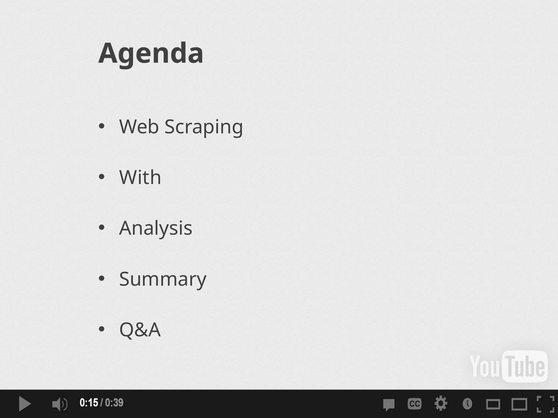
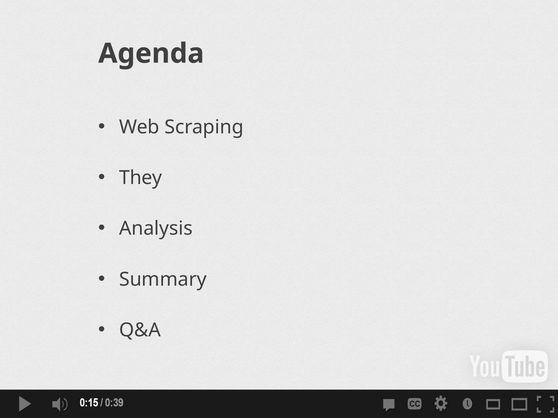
With: With -> They
